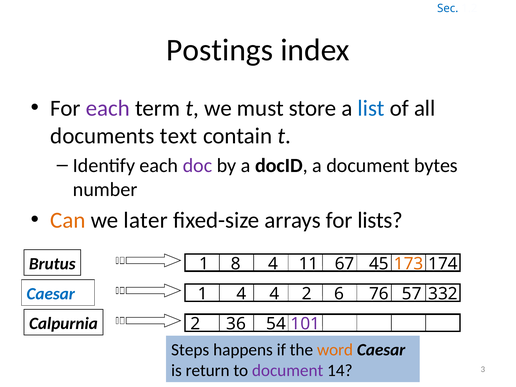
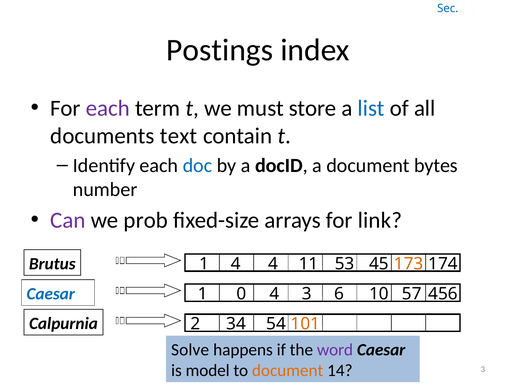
doc colour: purple -> blue
Can colour: orange -> purple
later: later -> prob
lists: lists -> link
1 8: 8 -> 4
67: 67 -> 53
1 4: 4 -> 0
4 2: 2 -> 3
76: 76 -> 10
332: 332 -> 456
36: 36 -> 34
101 colour: purple -> orange
Steps: Steps -> Solve
word colour: orange -> purple
return: return -> model
document at (288, 370) colour: purple -> orange
